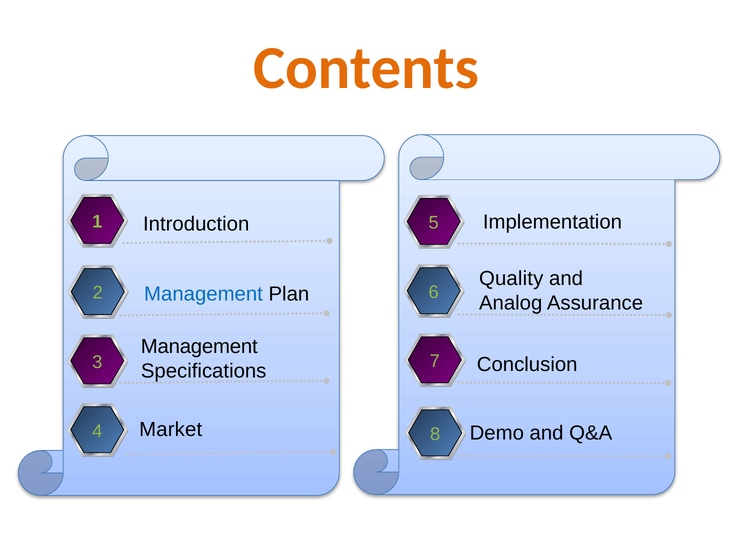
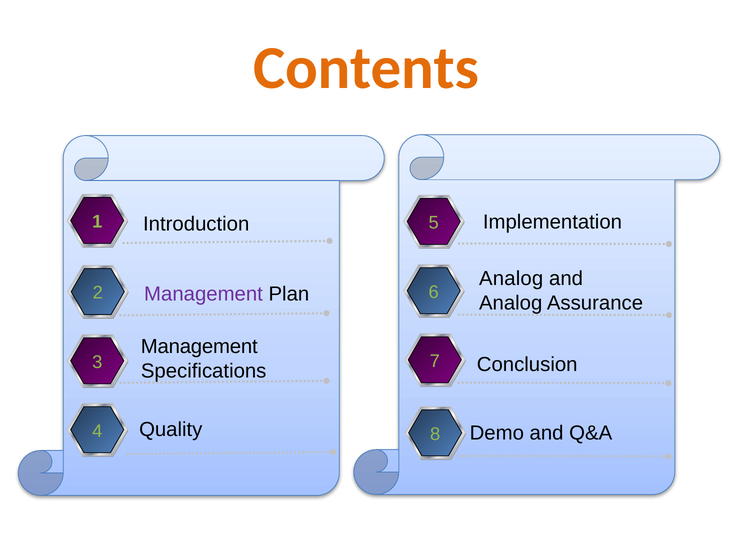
Quality at (511, 279): Quality -> Analog
Management at (204, 294) colour: blue -> purple
Market: Market -> Quality
